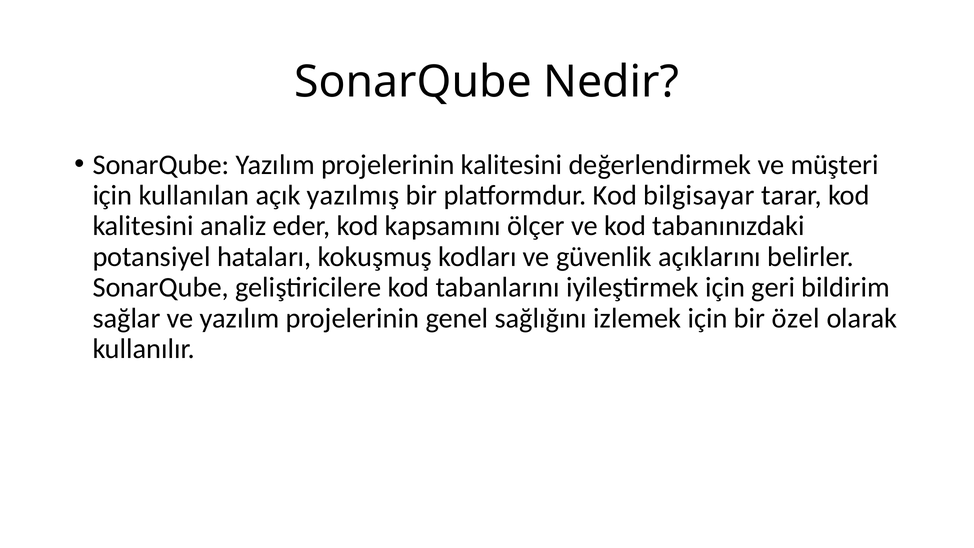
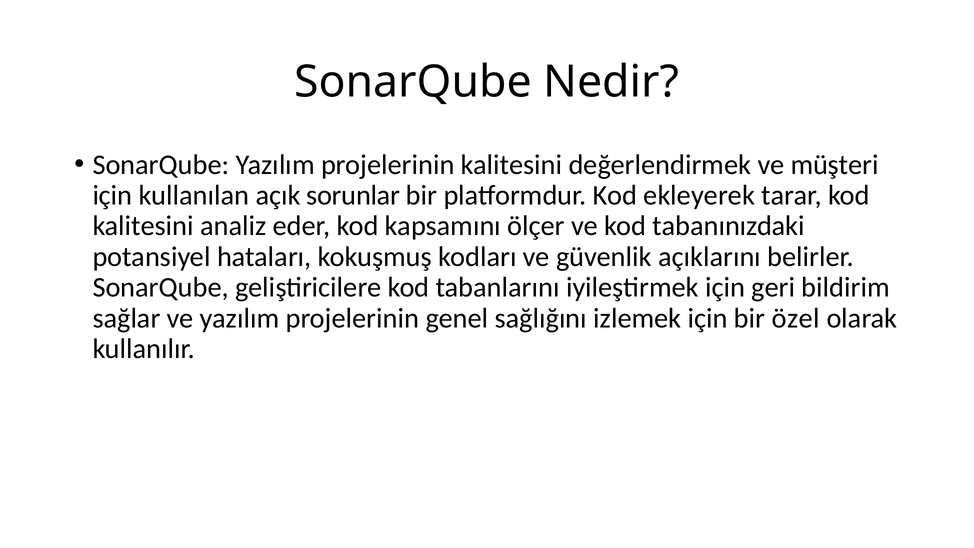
yazılmış: yazılmış -> sorunlar
bilgisayar: bilgisayar -> ekleyerek
